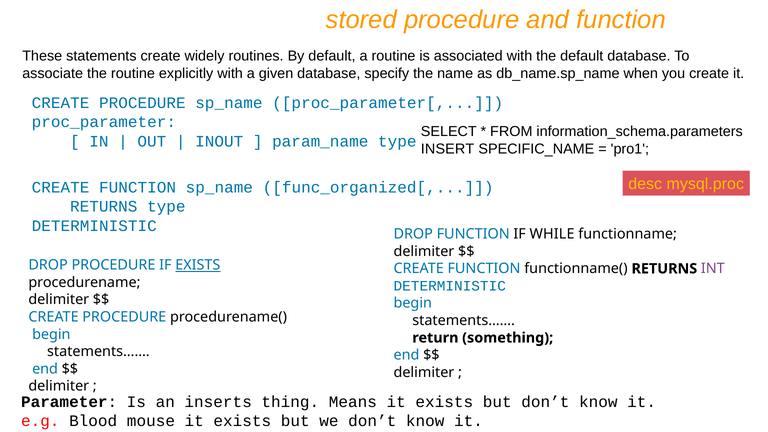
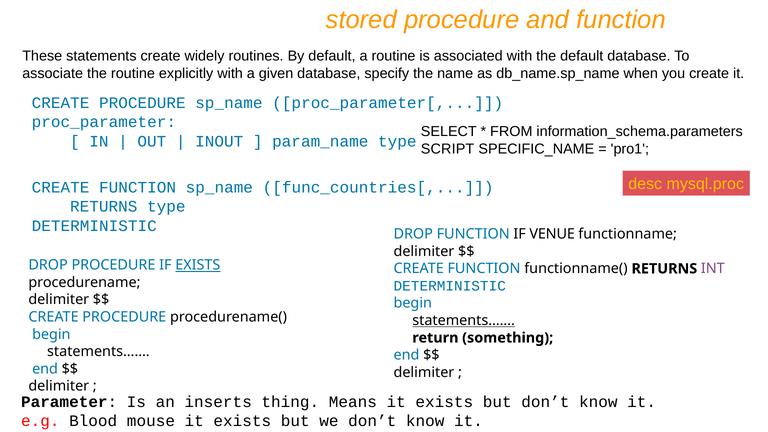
INSERT: INSERT -> SCRIPT
func_organized[: func_organized[ -> func_countries[
WHILE: WHILE -> VENUE
statements…… at (464, 321) underline: none -> present
